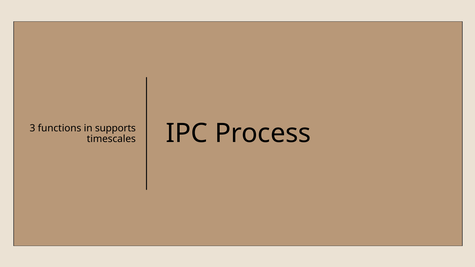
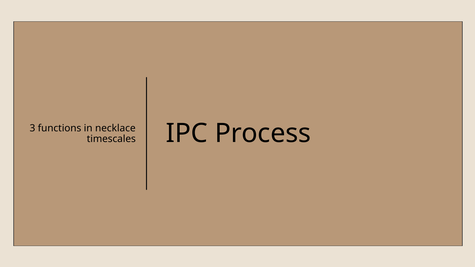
supports: supports -> necklace
